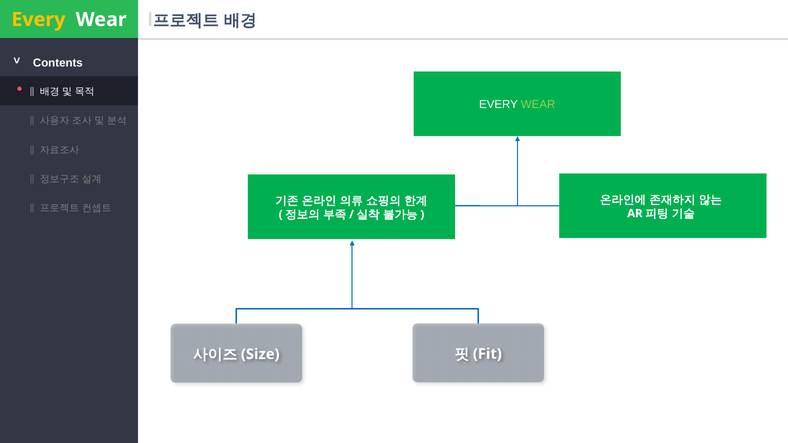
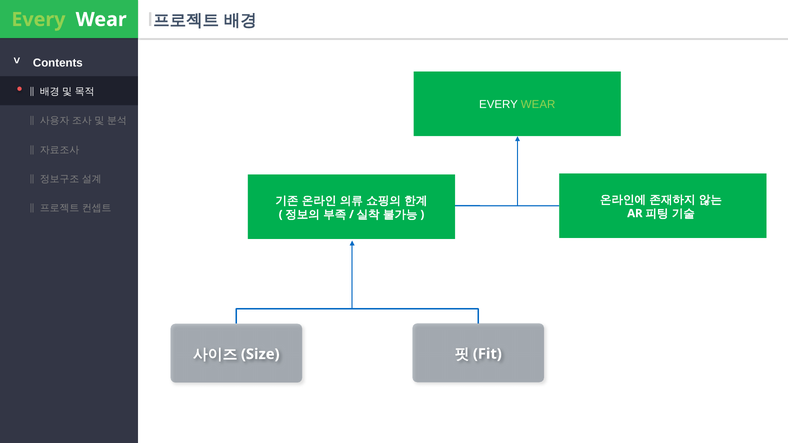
Every at (38, 20) colour: yellow -> light green
